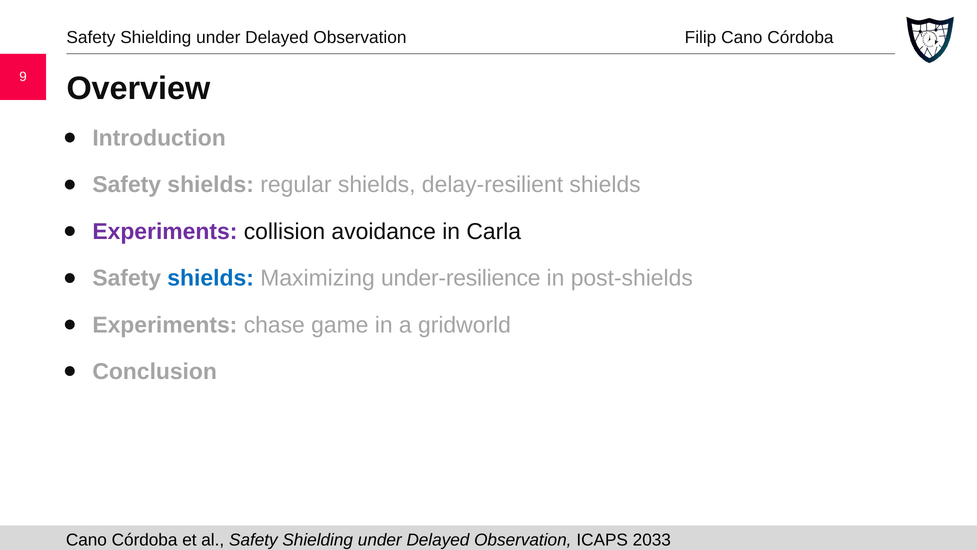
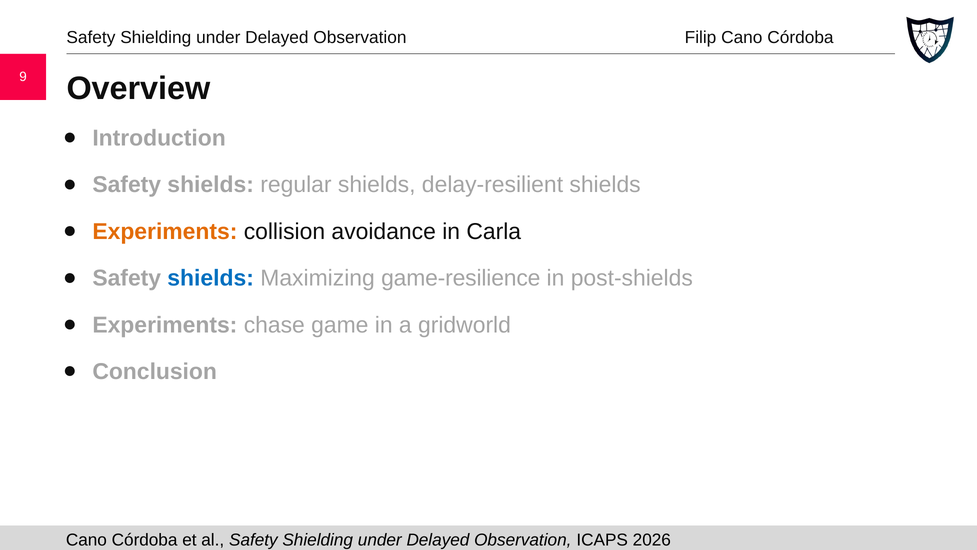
Experiments at (165, 231) colour: purple -> orange
under-resilience: under-resilience -> game-resilience
2033: 2033 -> 2026
